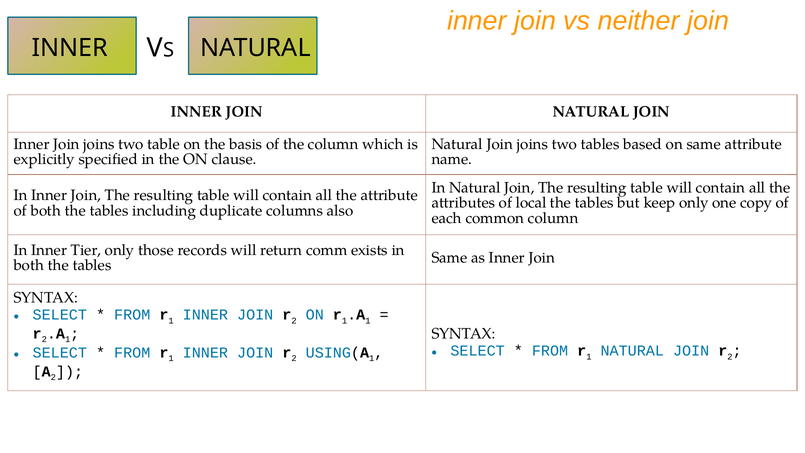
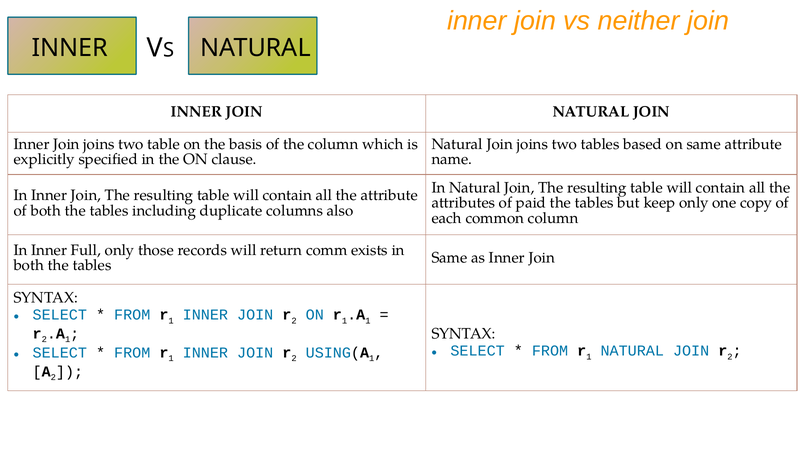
local: local -> paid
Tier: Tier -> Full
